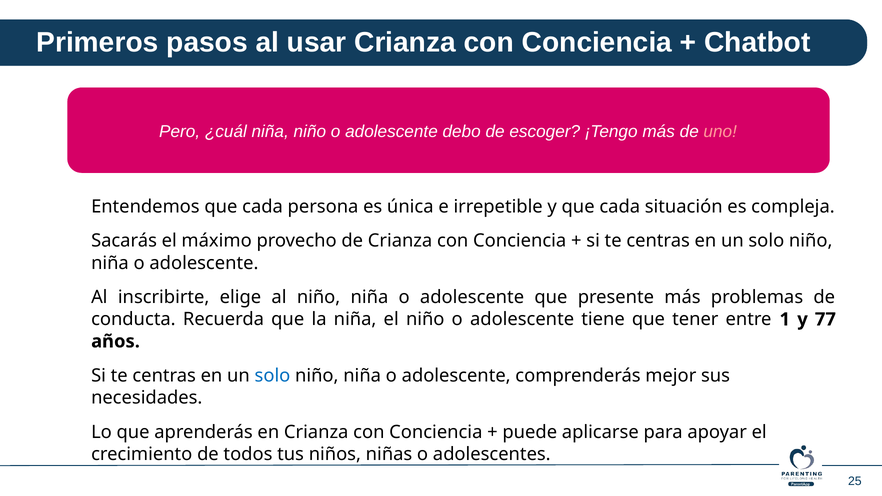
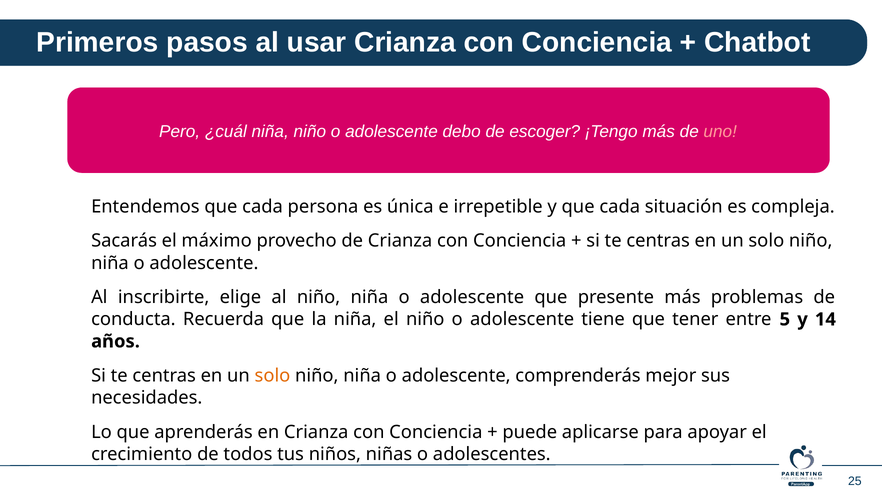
1: 1 -> 5
77: 77 -> 14
solo at (272, 376) colour: blue -> orange
